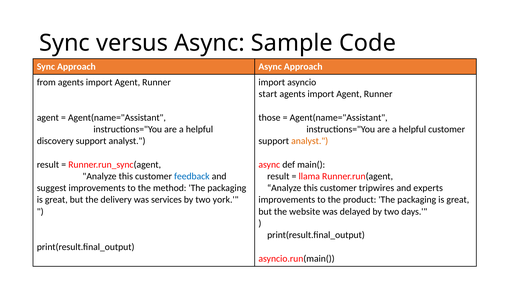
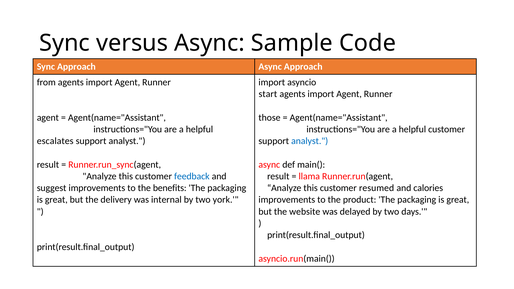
discovery: discovery -> escalates
analyst at (310, 141) colour: orange -> blue
method: method -> benefits
tripwires: tripwires -> resumed
experts: experts -> calories
services: services -> internal
